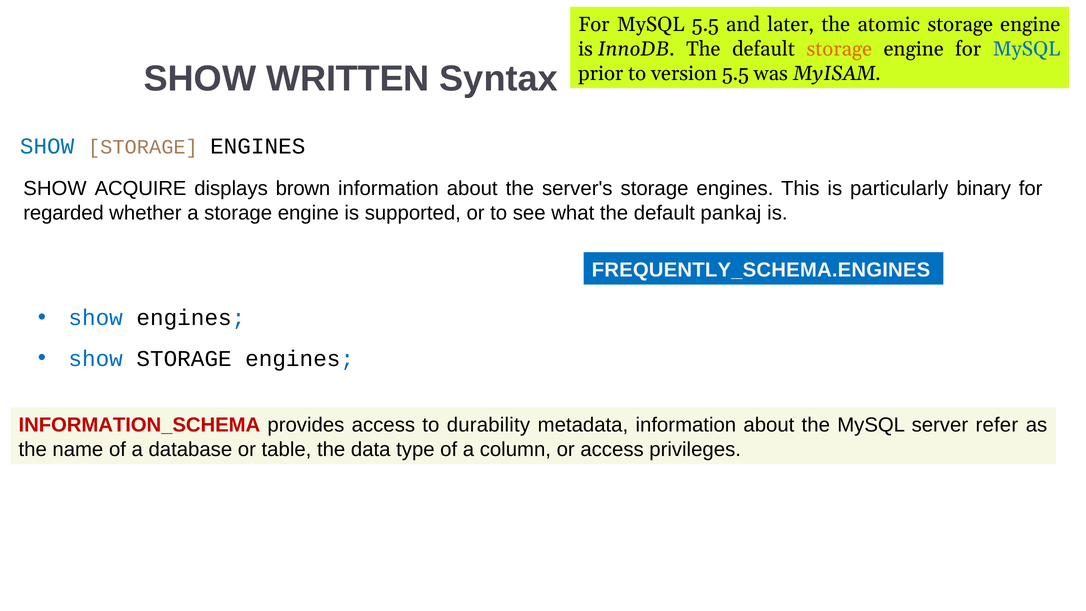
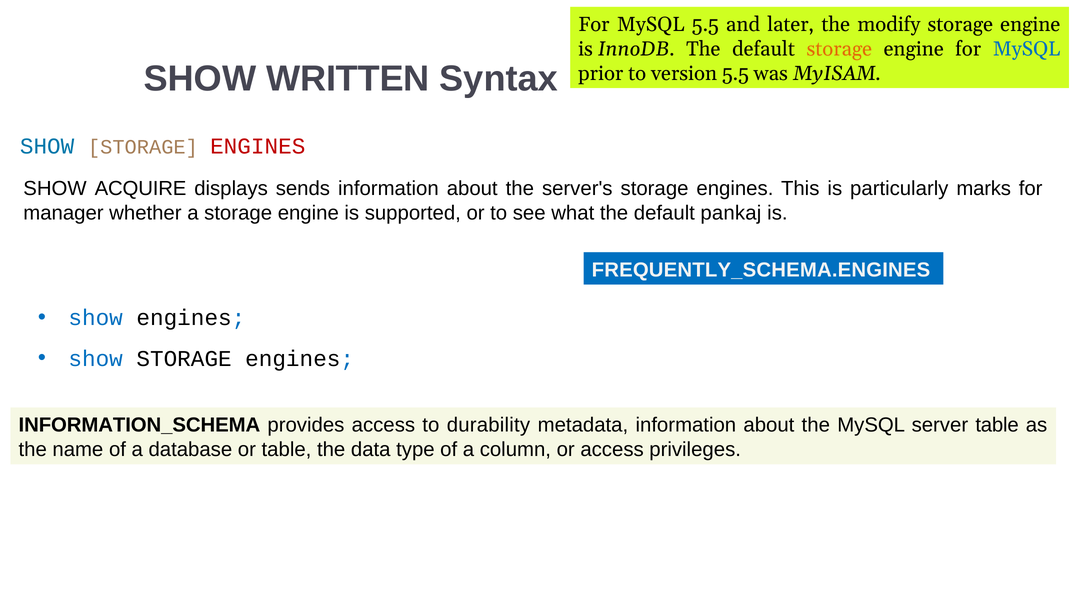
atomic: atomic -> modify
ENGINES at (258, 146) colour: black -> red
brown: brown -> sends
binary: binary -> marks
regarded: regarded -> manager
INFORMATION_SCHEMA colour: red -> black
server refer: refer -> table
